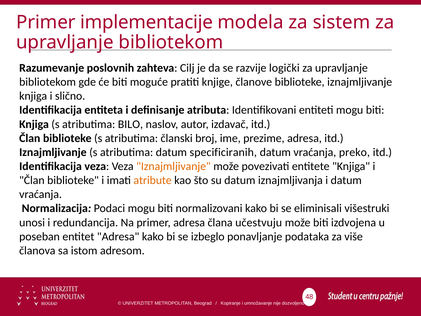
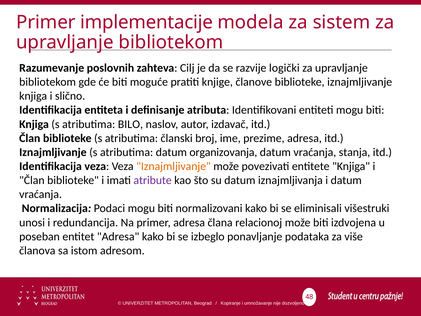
specificiranih: specificiranih -> organizovanja
preko: preko -> stanja
atribute colour: orange -> purple
učestvuju: učestvuju -> relacionoj
